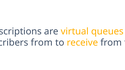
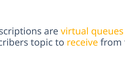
from at (42, 43): from -> topic
